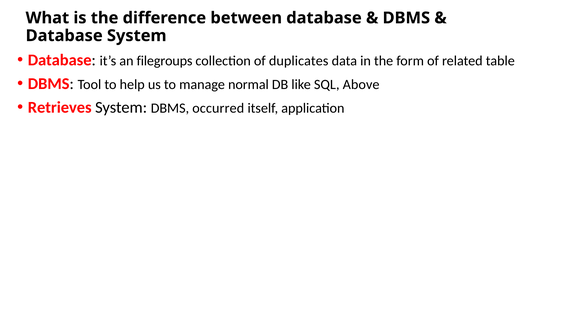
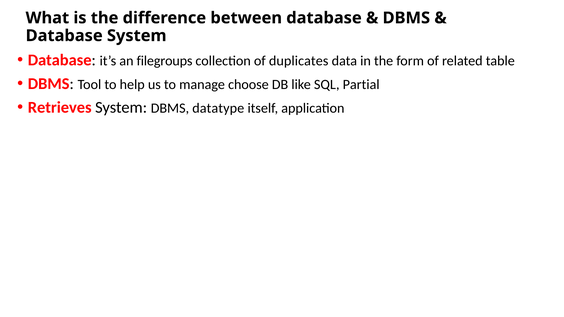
normal: normal -> choose
Above: Above -> Partial
occurred: occurred -> datatype
